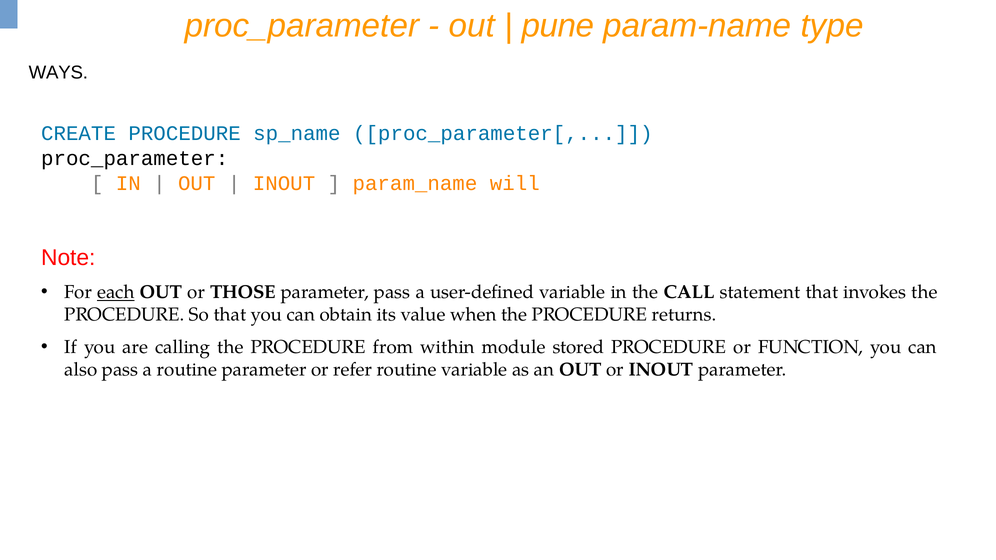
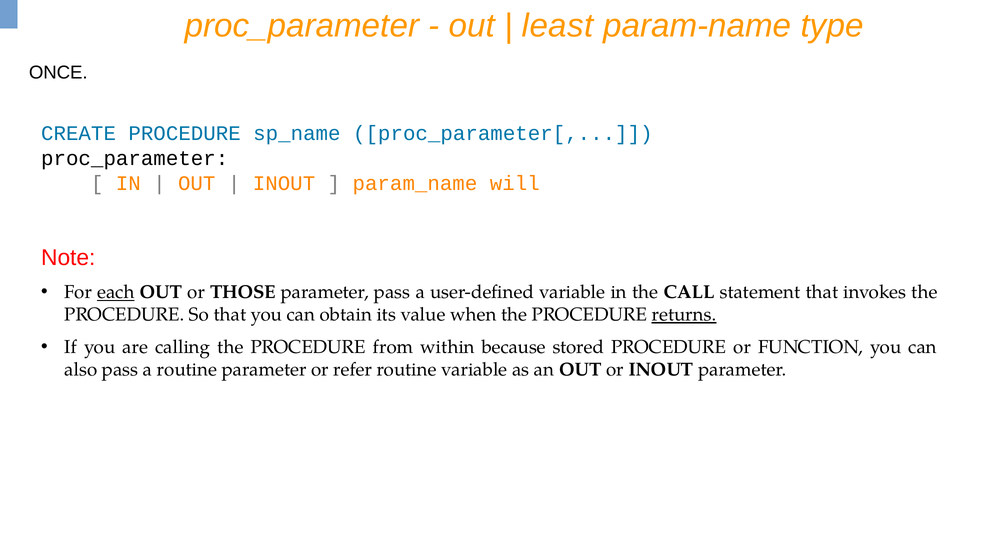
pune: pune -> least
WAYS: WAYS -> ONCE
returns underline: none -> present
module: module -> because
